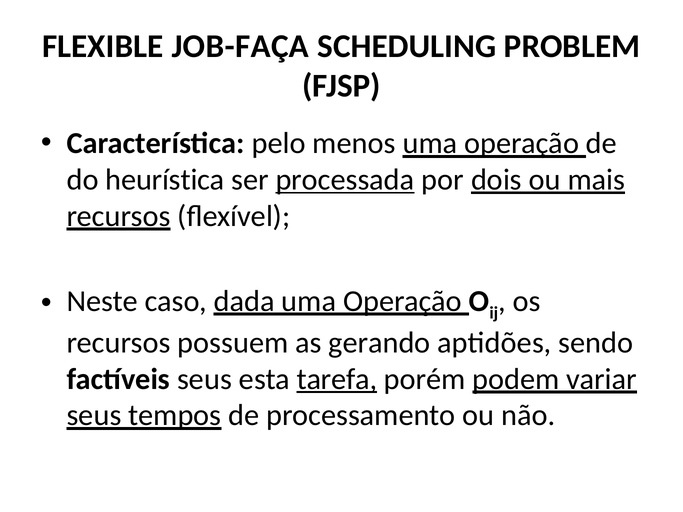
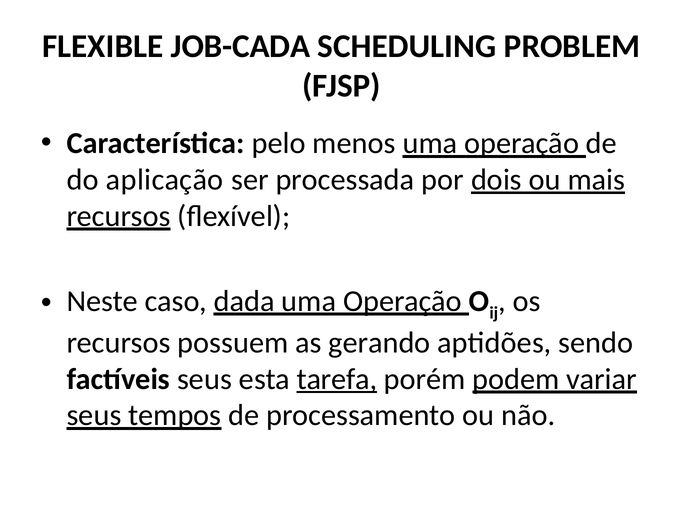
JOB-FAÇA: JOB-FAÇA -> JOB-CADA
heurística: heurística -> aplicação
processada underline: present -> none
